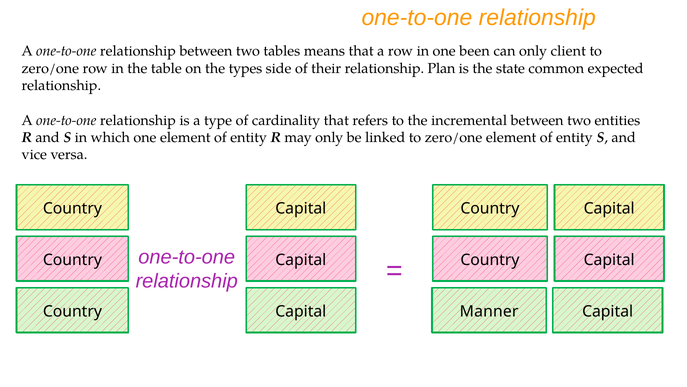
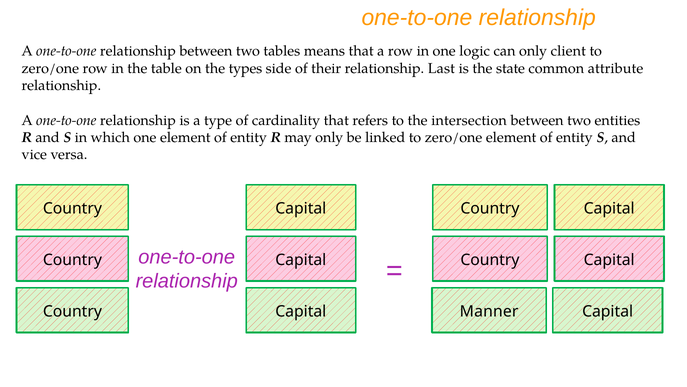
been: been -> logic
Plan: Plan -> Last
expected: expected -> attribute
incremental: incremental -> intersection
